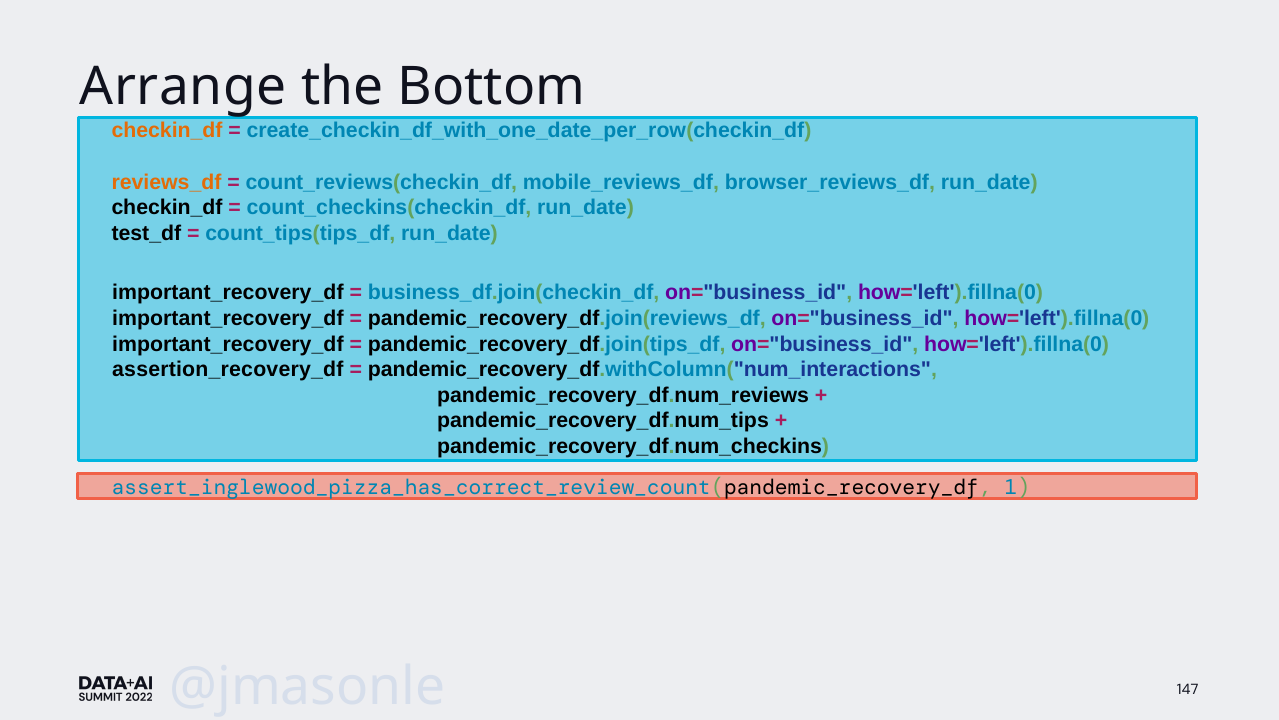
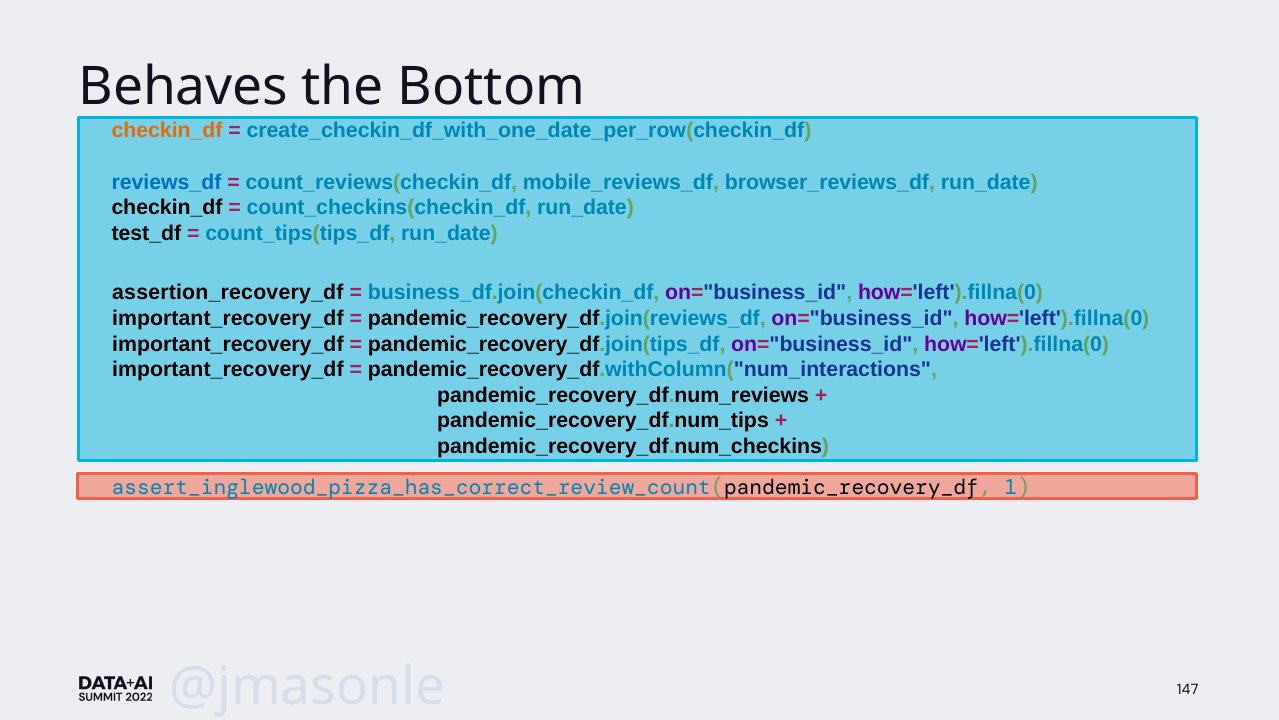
Arrange: Arrange -> Behaves
reviews_df colour: orange -> blue
important_recovery_df at (228, 293): important_recovery_df -> assertion_recovery_df
assertion_recovery_df at (228, 369): assertion_recovery_df -> important_recovery_df
